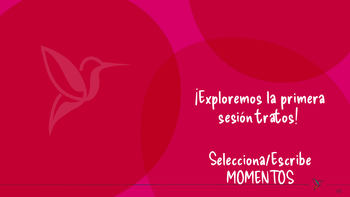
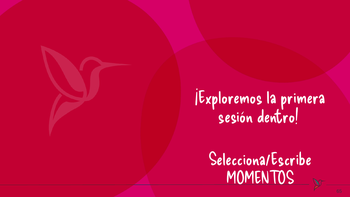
tratos: tratos -> dentro
